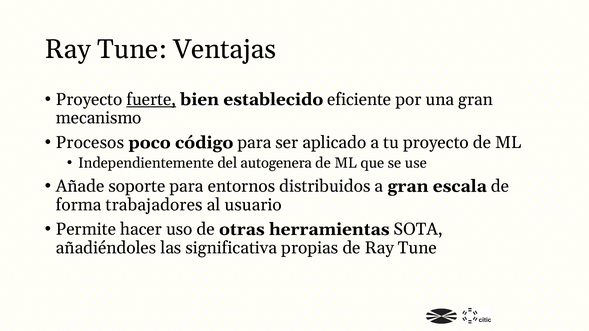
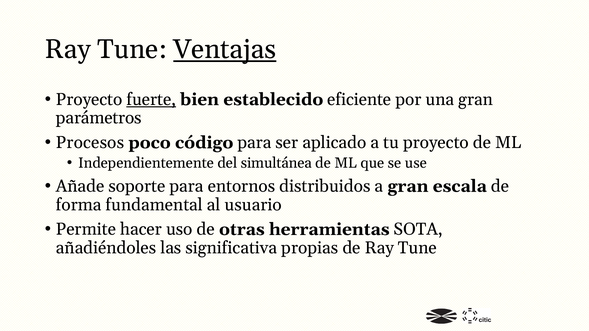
Ventajas underline: none -> present
mecanismo: mecanismo -> parámetros
autogenera: autogenera -> simultánea
trabajadores: trabajadores -> fundamental
